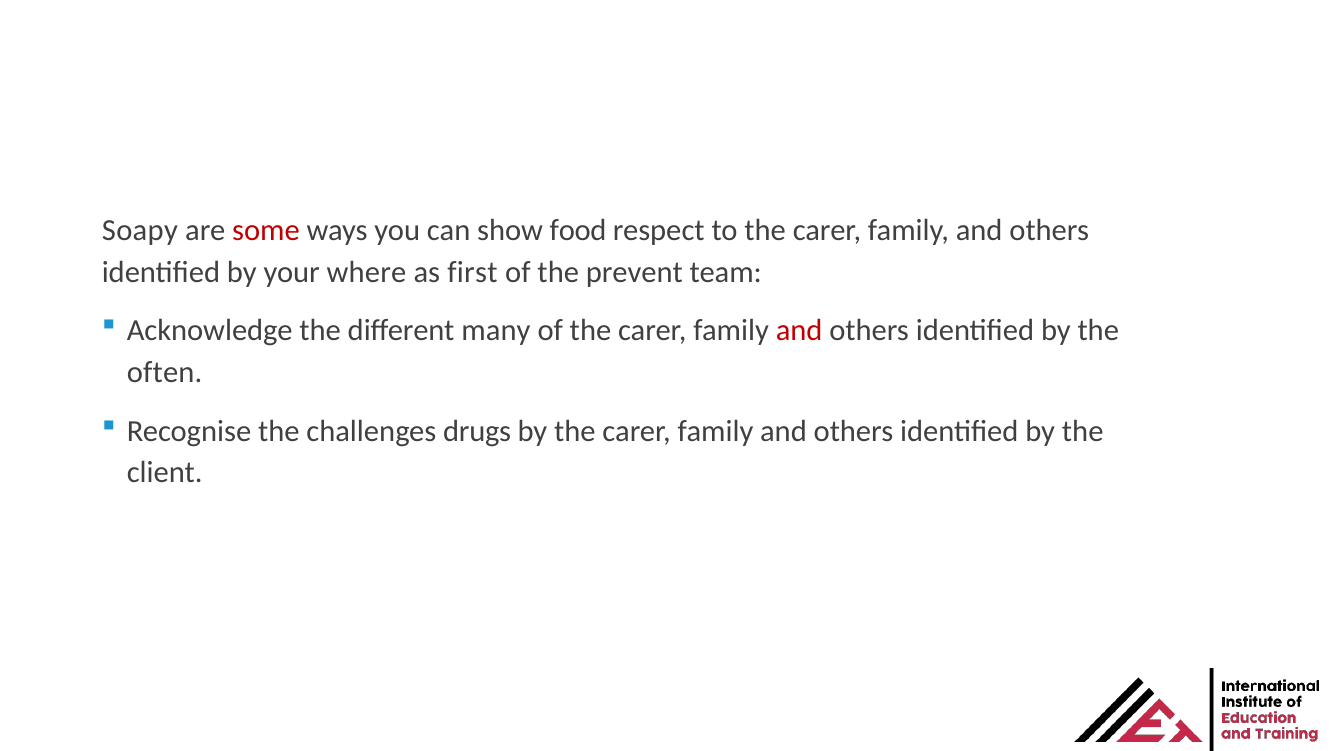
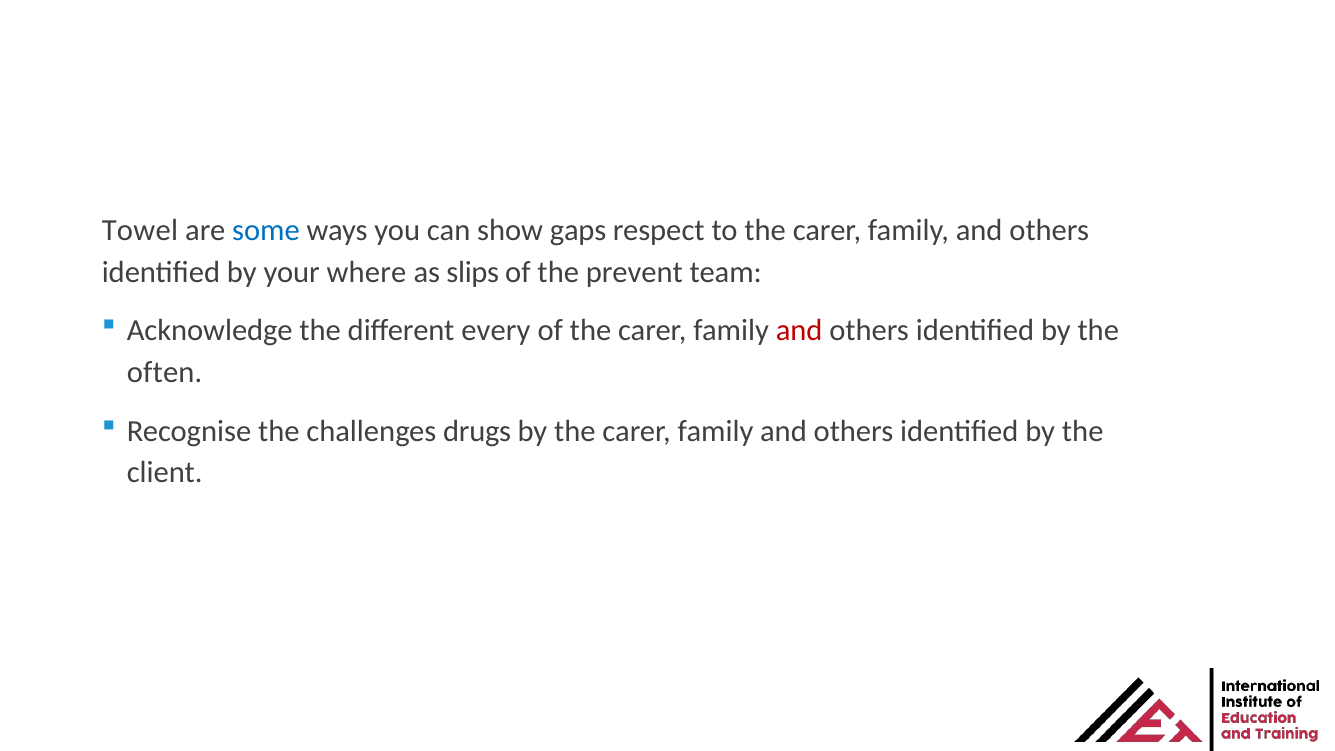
Soapy: Soapy -> Towel
some colour: red -> blue
food: food -> gaps
first: first -> slips
many: many -> every
